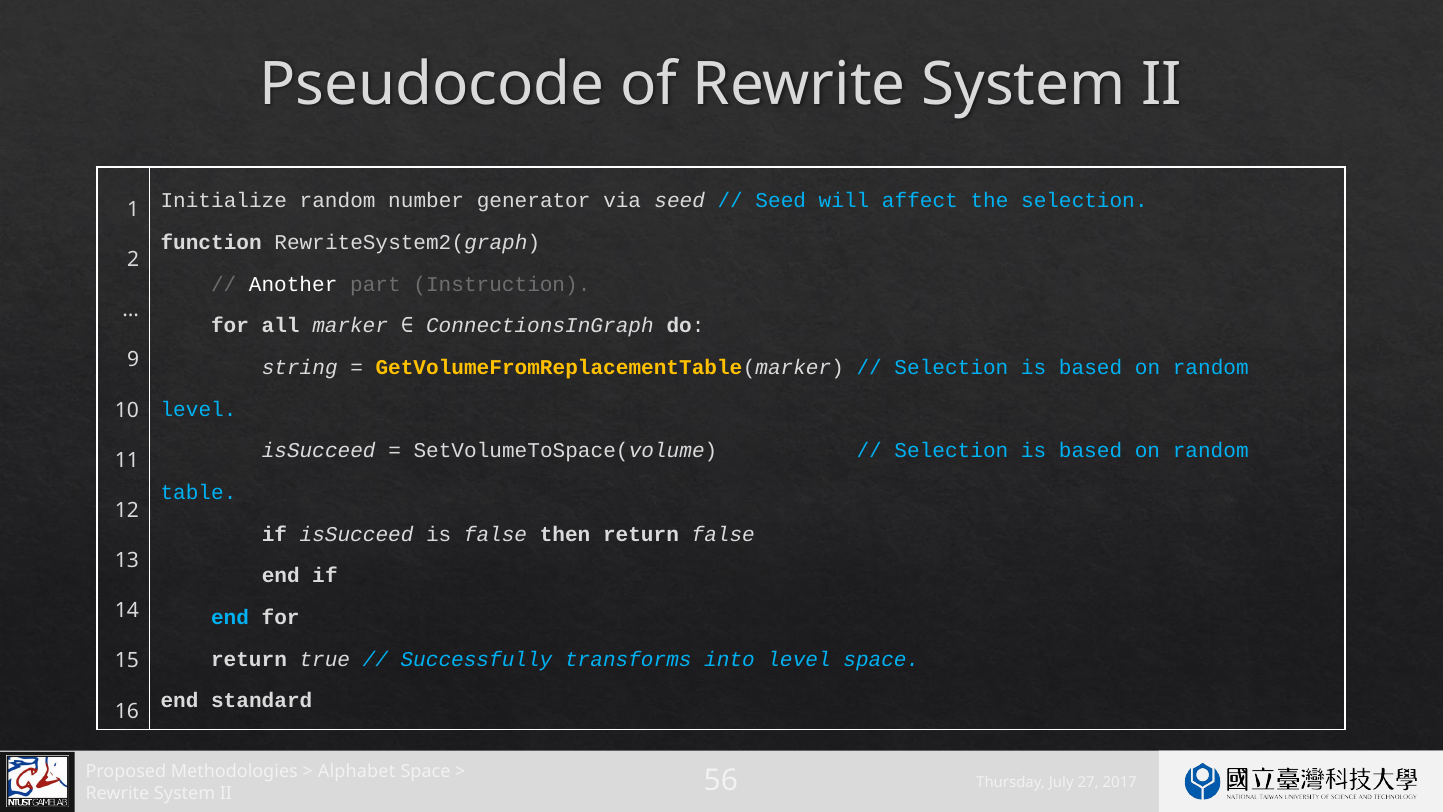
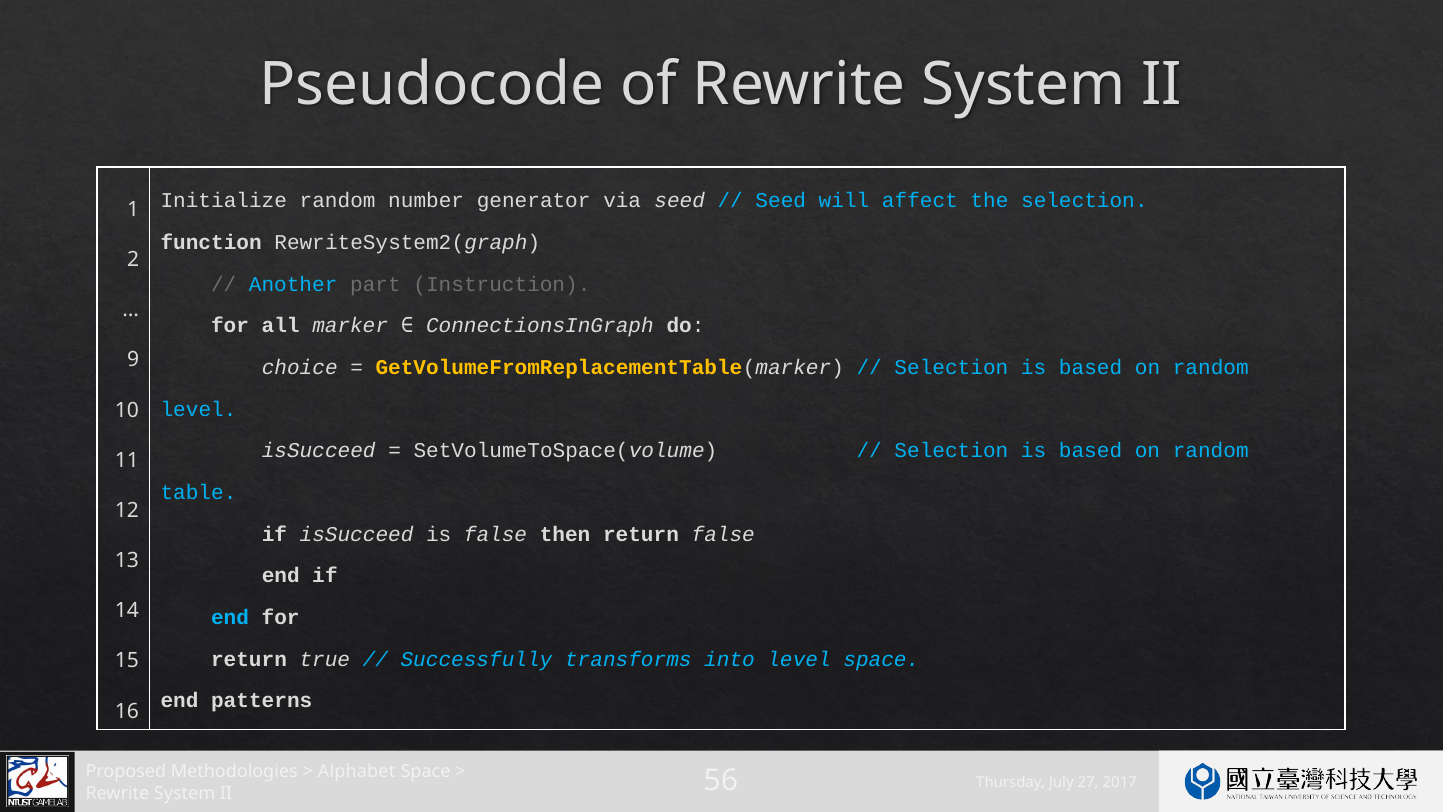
Another colour: white -> light blue
string: string -> choice
standard: standard -> patterns
